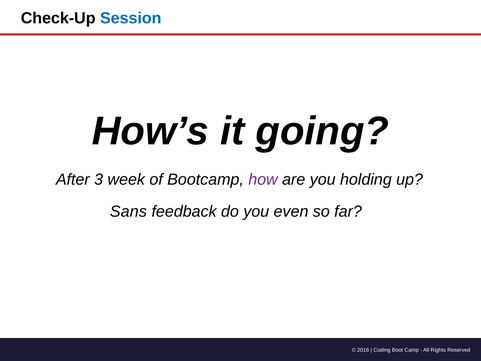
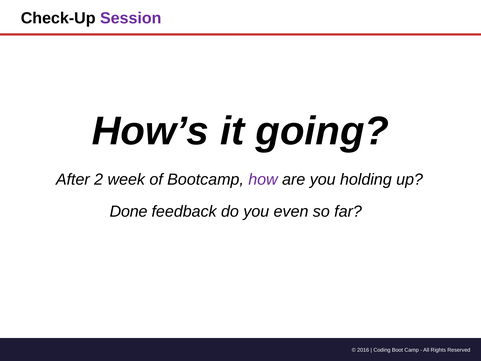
Session colour: blue -> purple
3: 3 -> 2
Sans: Sans -> Done
